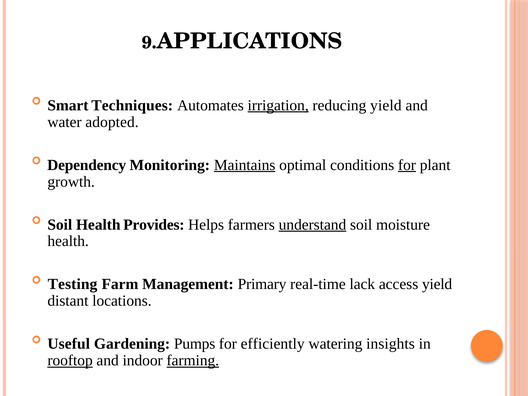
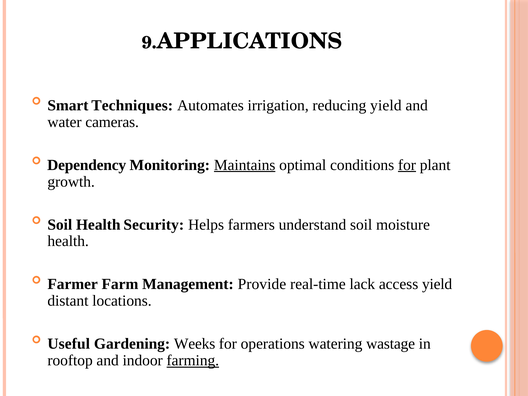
irrigation underline: present -> none
adopted: adopted -> cameras
Provides: Provides -> Security
understand underline: present -> none
Testing: Testing -> Farmer
Primary: Primary -> Provide
Pumps: Pumps -> Weeks
efficiently: efficiently -> operations
insights: insights -> wastage
rooftop underline: present -> none
